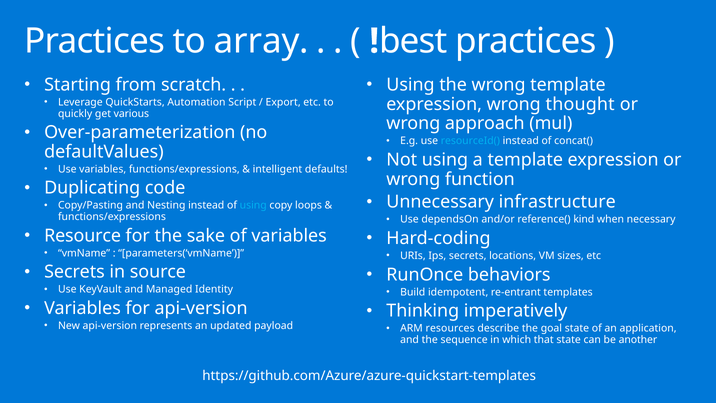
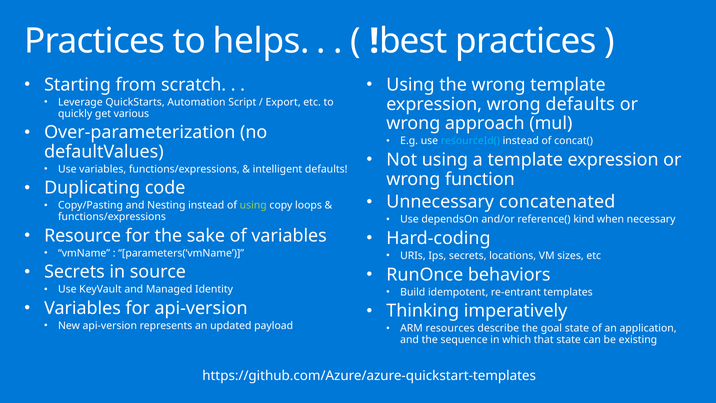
array: array -> helps
wrong thought: thought -> defaults
infrastructure: infrastructure -> concatenated
using at (253, 205) colour: light blue -> light green
another: another -> existing
